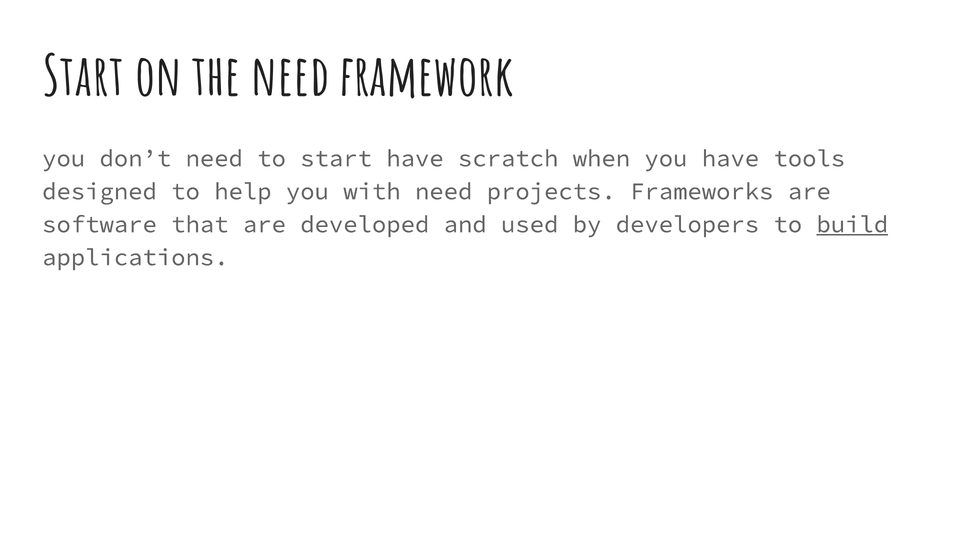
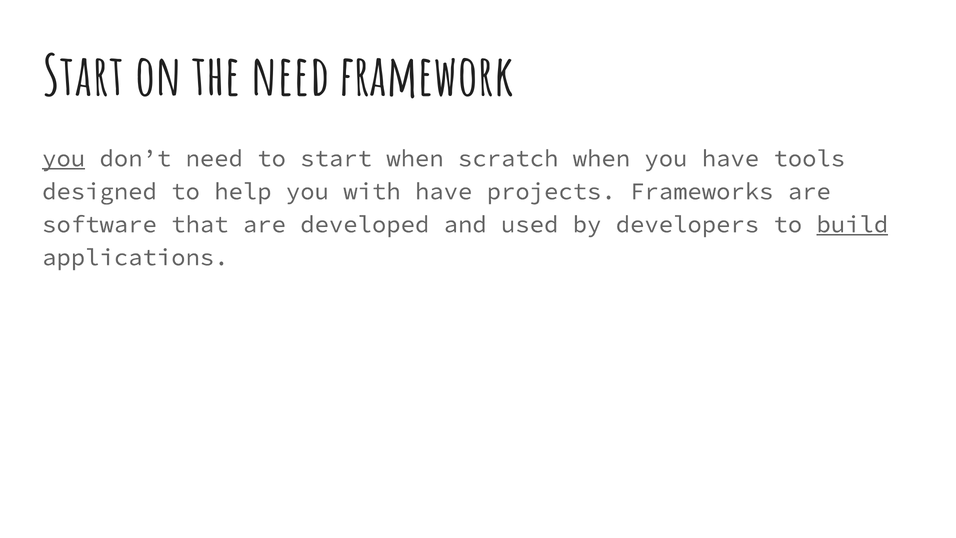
you at (64, 158) underline: none -> present
start have: have -> when
with need: need -> have
